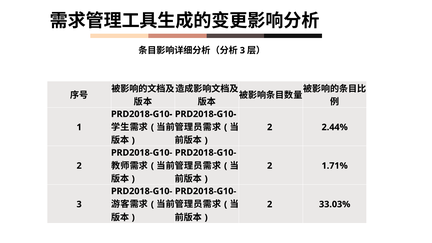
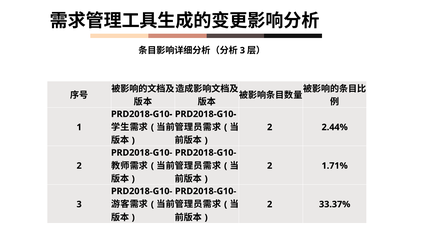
33.03%: 33.03% -> 33.37%
